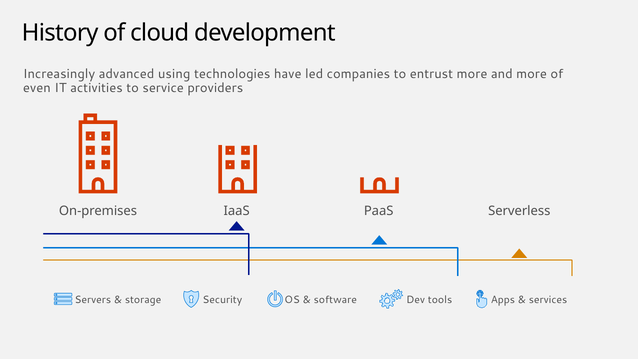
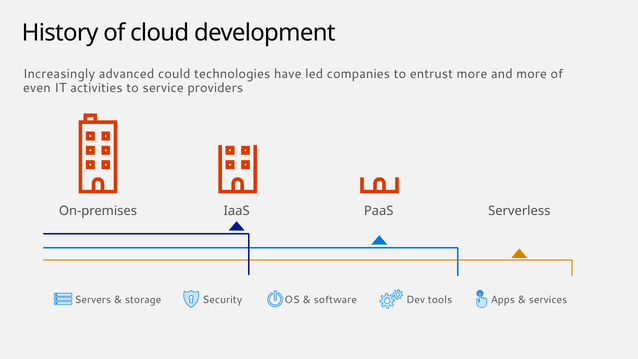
using: using -> could
